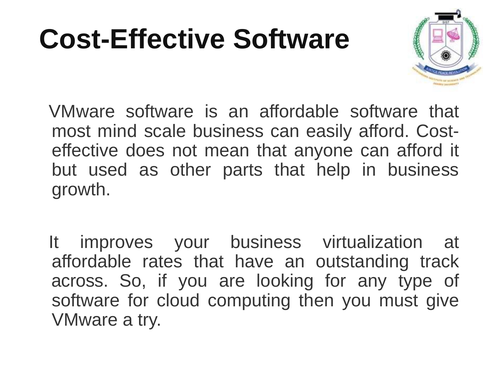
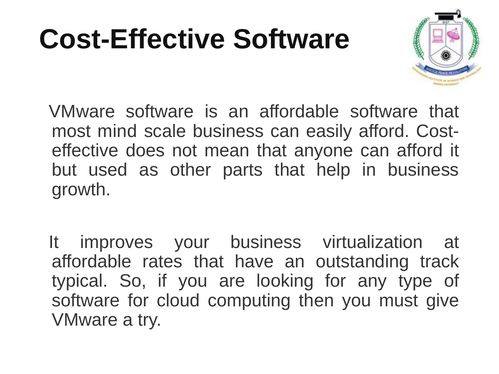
across: across -> typical
